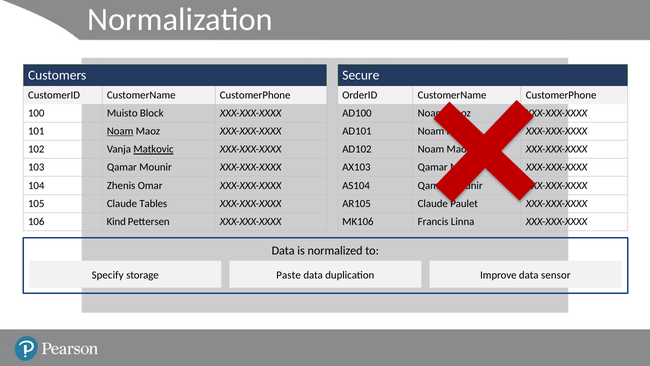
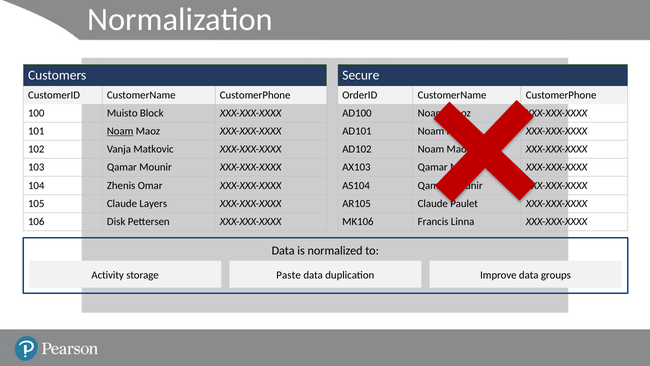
Matkovic underline: present -> none
Tables: Tables -> Layers
Kind: Kind -> Disk
Specify: Specify -> Activity
sensor: sensor -> groups
